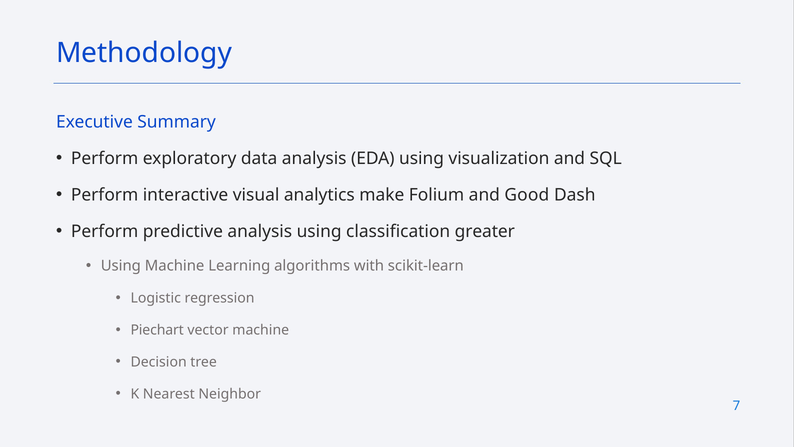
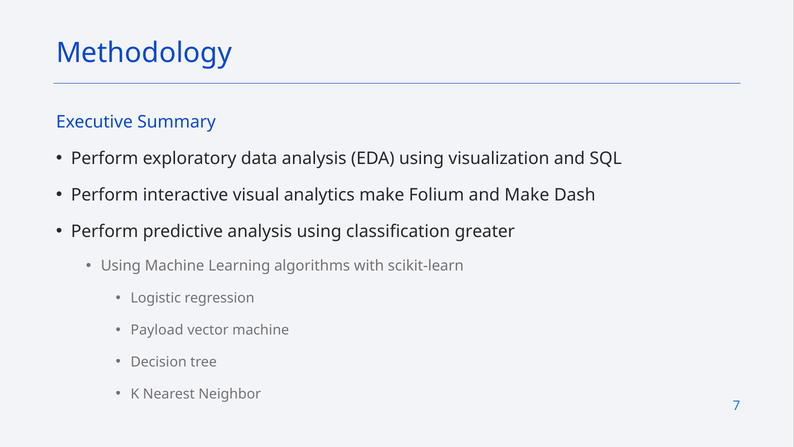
and Good: Good -> Make
Piechart: Piechart -> Payload
